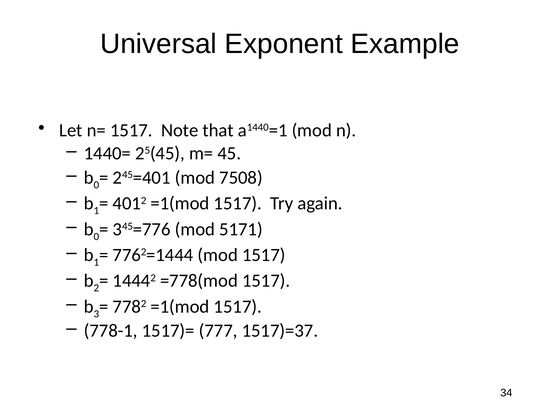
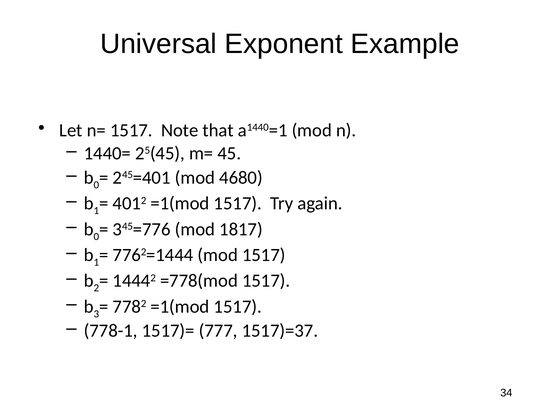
7508: 7508 -> 4680
5171: 5171 -> 1817
